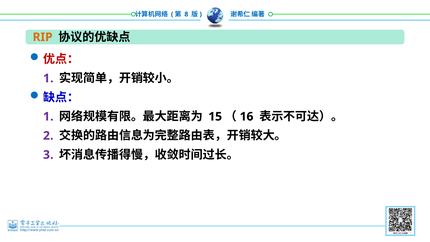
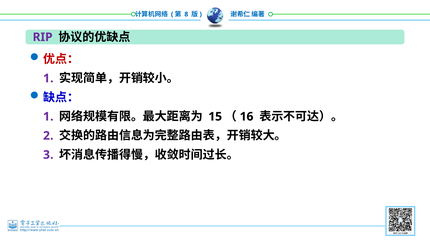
RIP colour: orange -> purple
